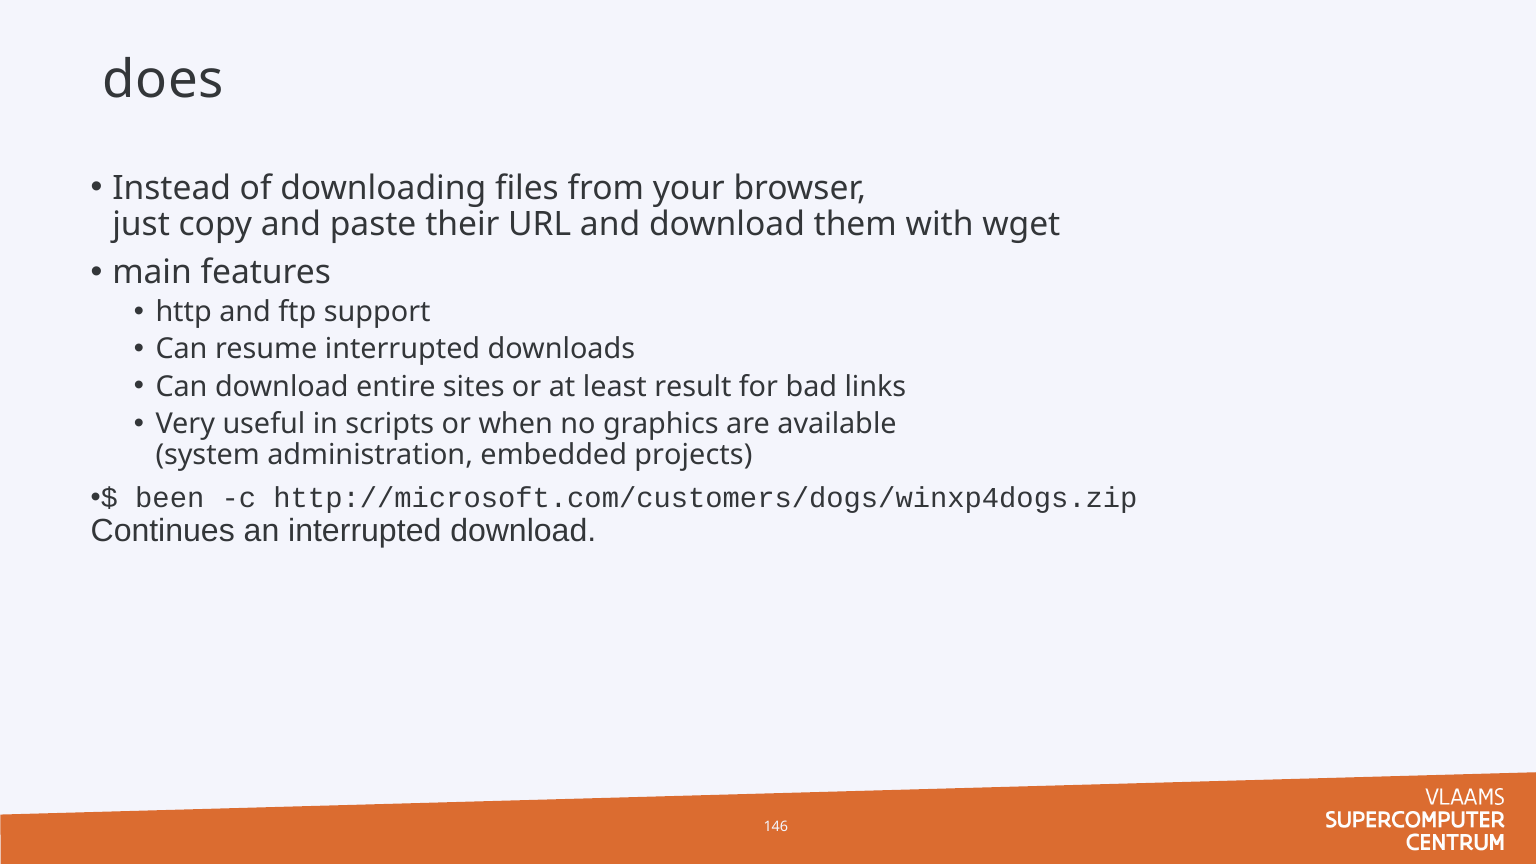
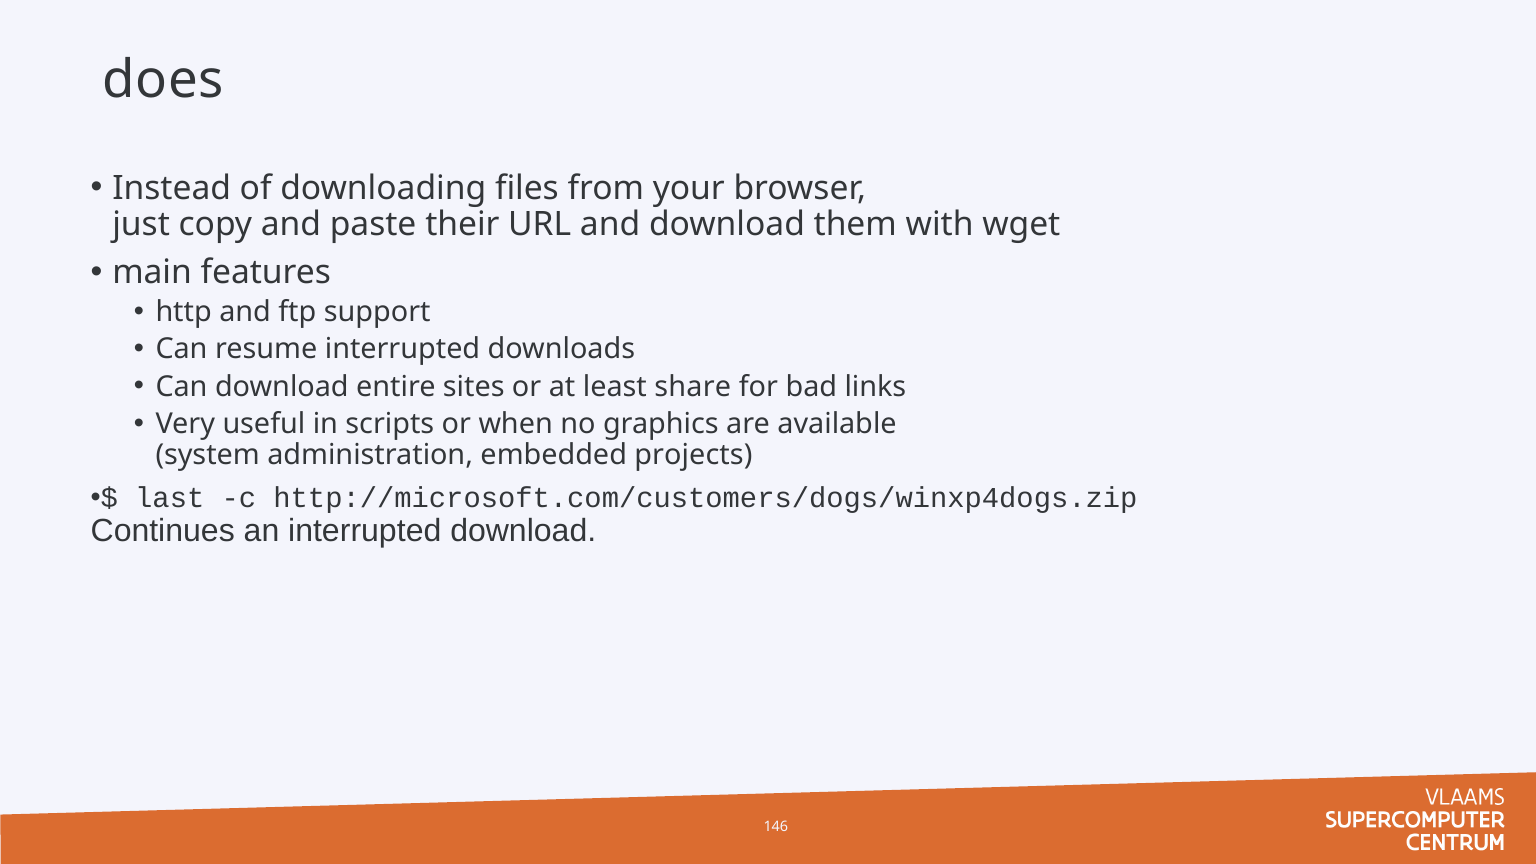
result: result -> share
been: been -> last
